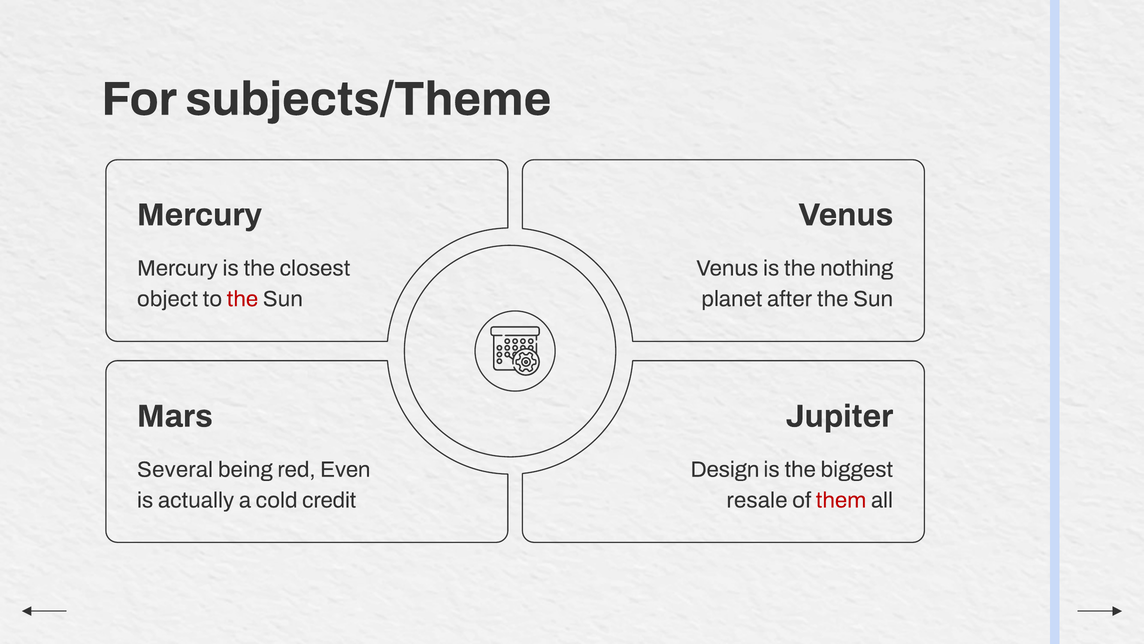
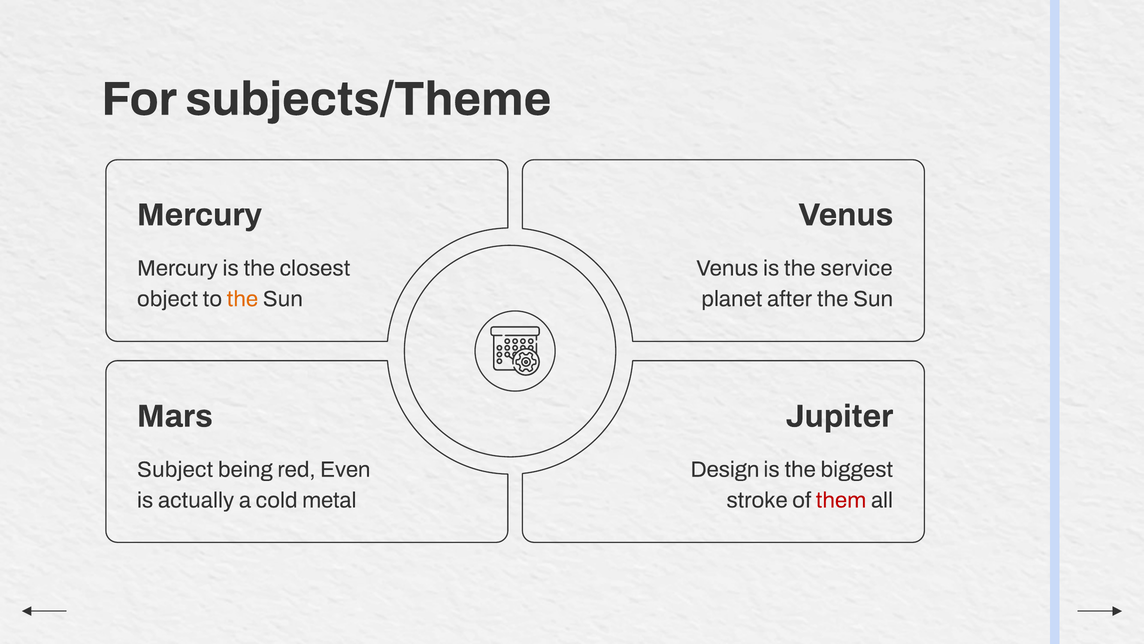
nothing: nothing -> service
the at (242, 299) colour: red -> orange
Several: Several -> Subject
credit: credit -> metal
resale: resale -> stroke
